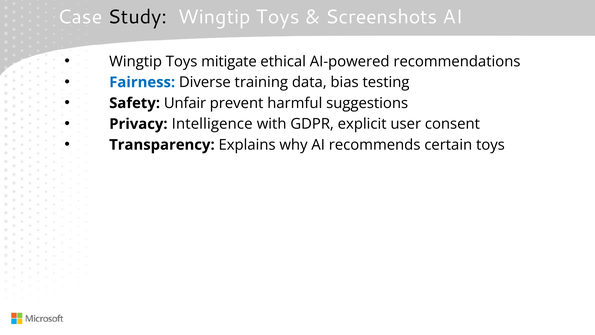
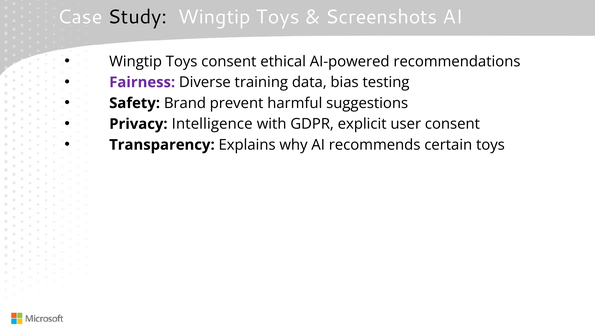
Toys mitigate: mitigate -> consent
Fairness colour: blue -> purple
Unfair: Unfair -> Brand
